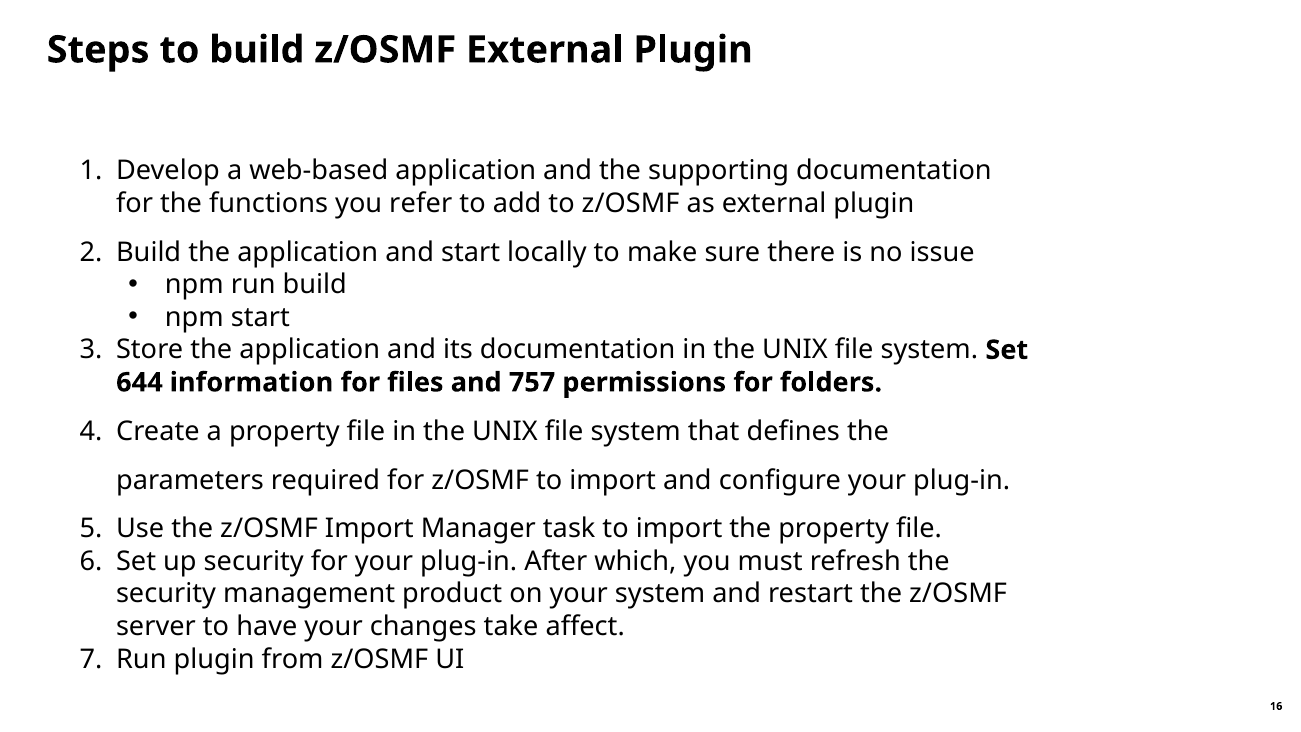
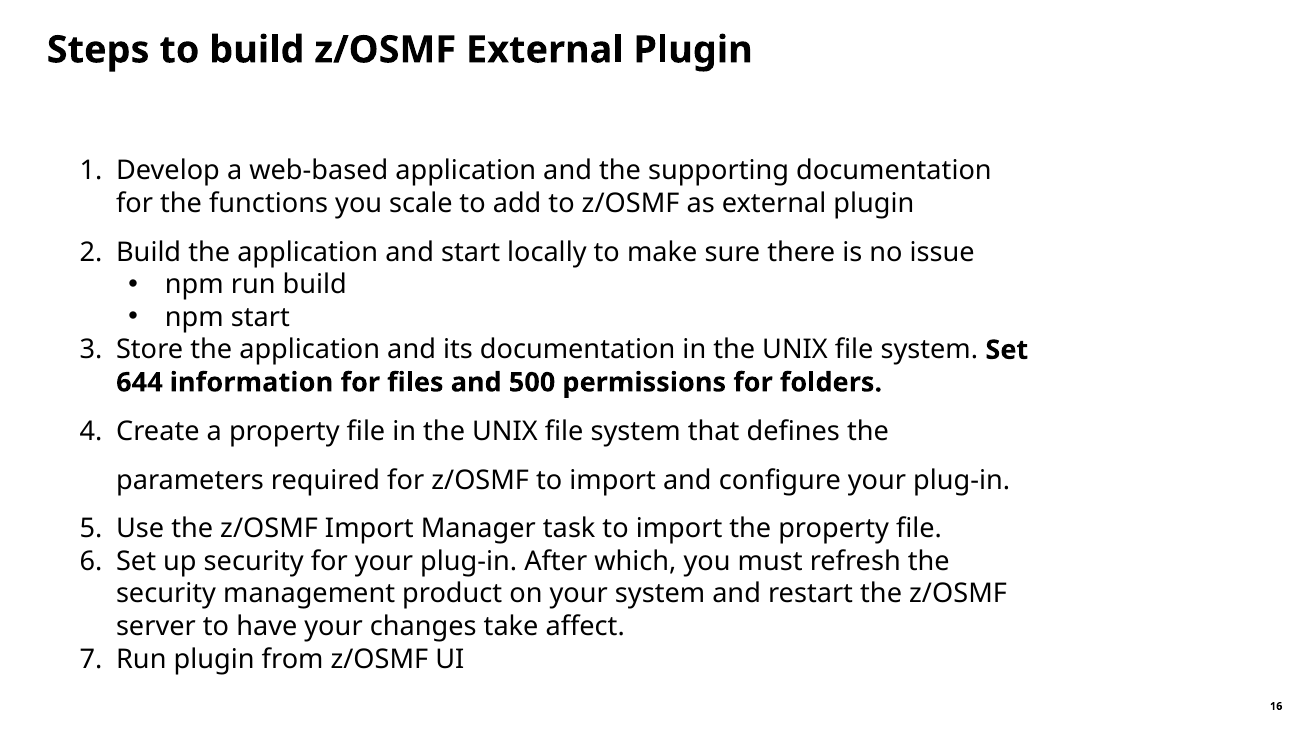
refer: refer -> scale
757: 757 -> 500
